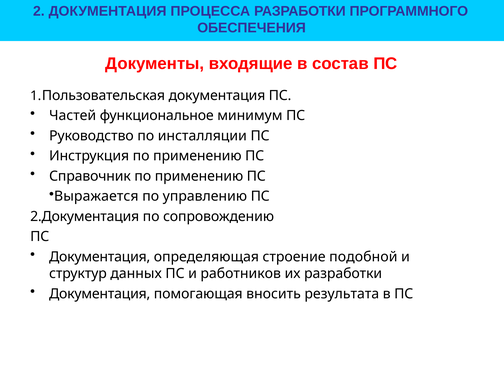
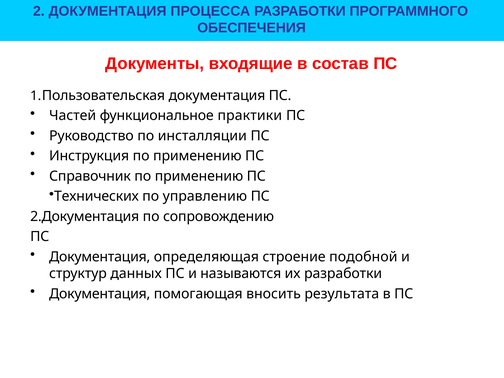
минимум: минимум -> практики
Выражается: Выражается -> Технических
работников: работников -> называются
